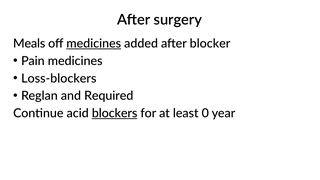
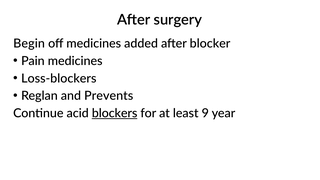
Meals: Meals -> Begin
medicines at (94, 44) underline: present -> none
Required: Required -> Prevents
0: 0 -> 9
